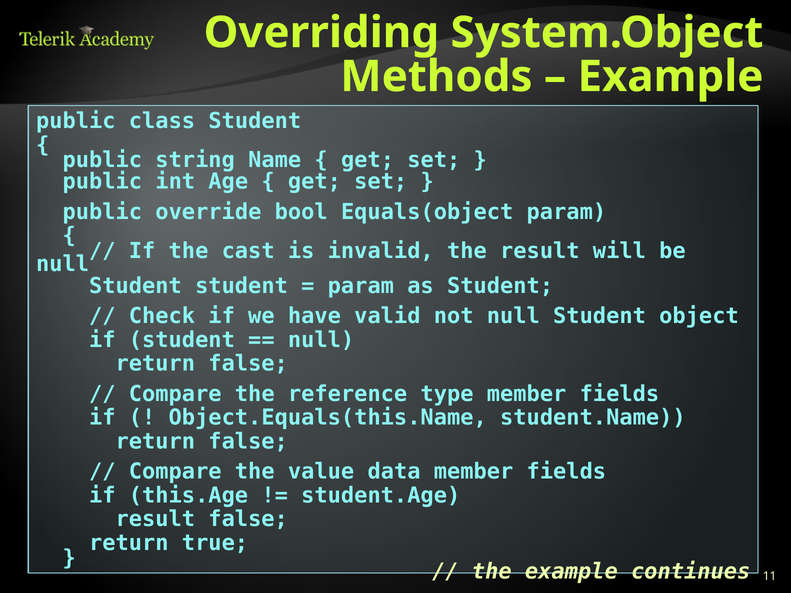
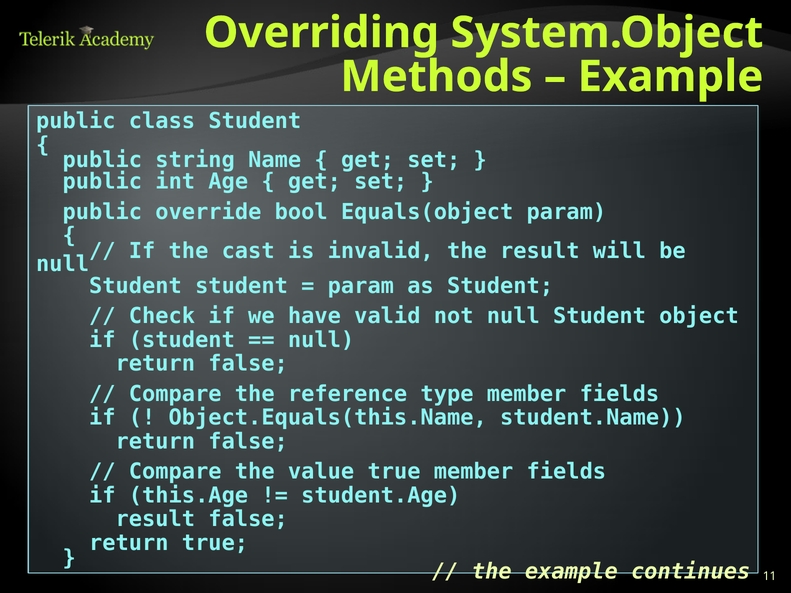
value data: data -> true
